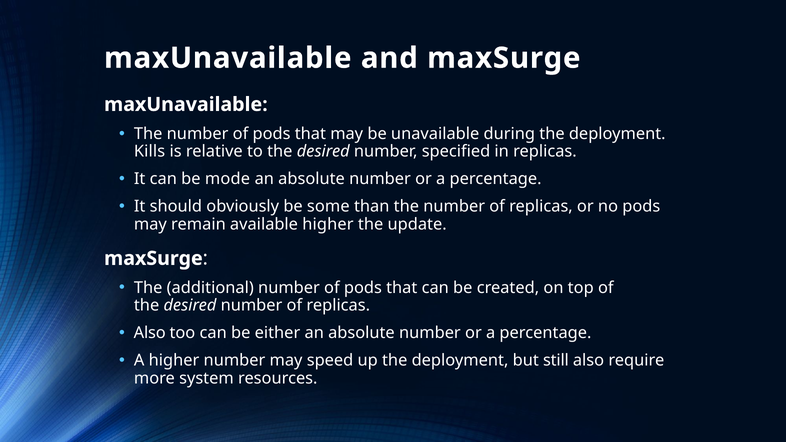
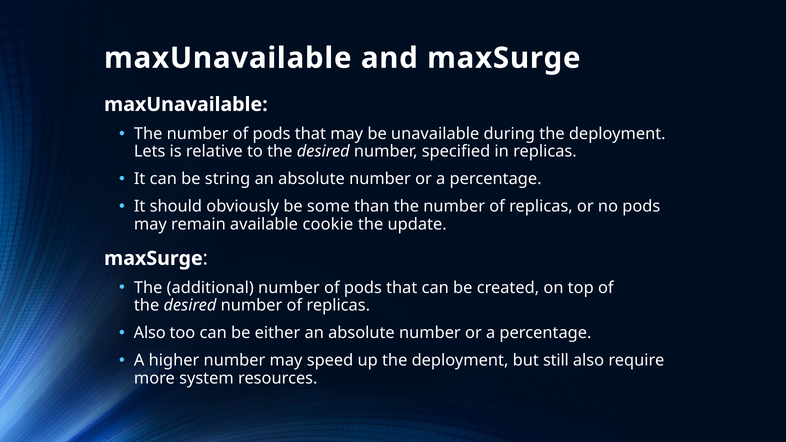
Kills: Kills -> Lets
mode: mode -> string
available higher: higher -> cookie
